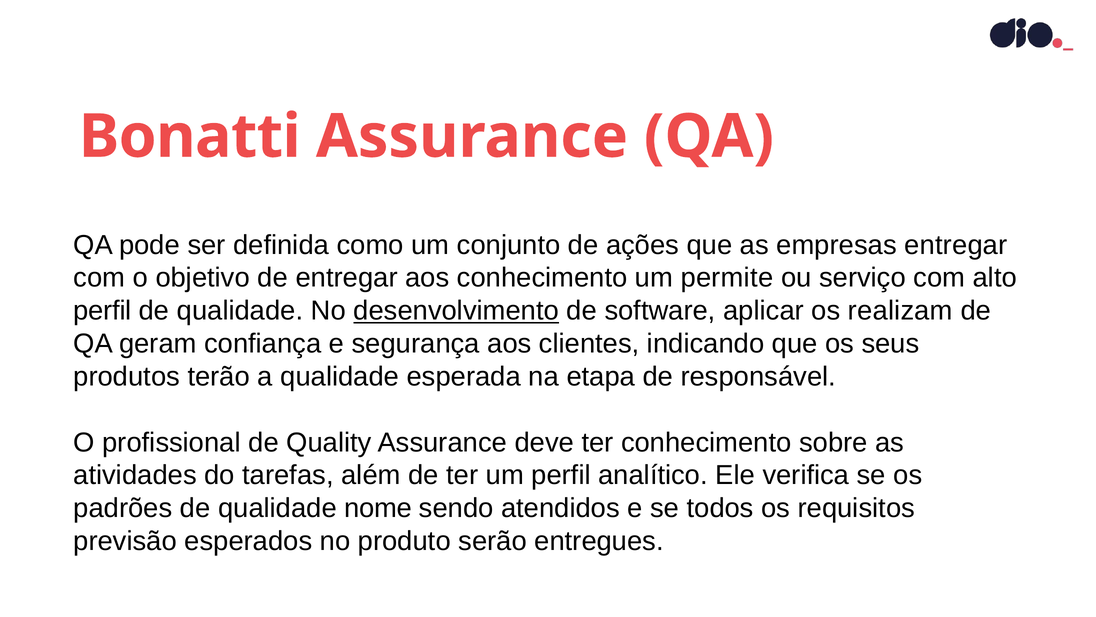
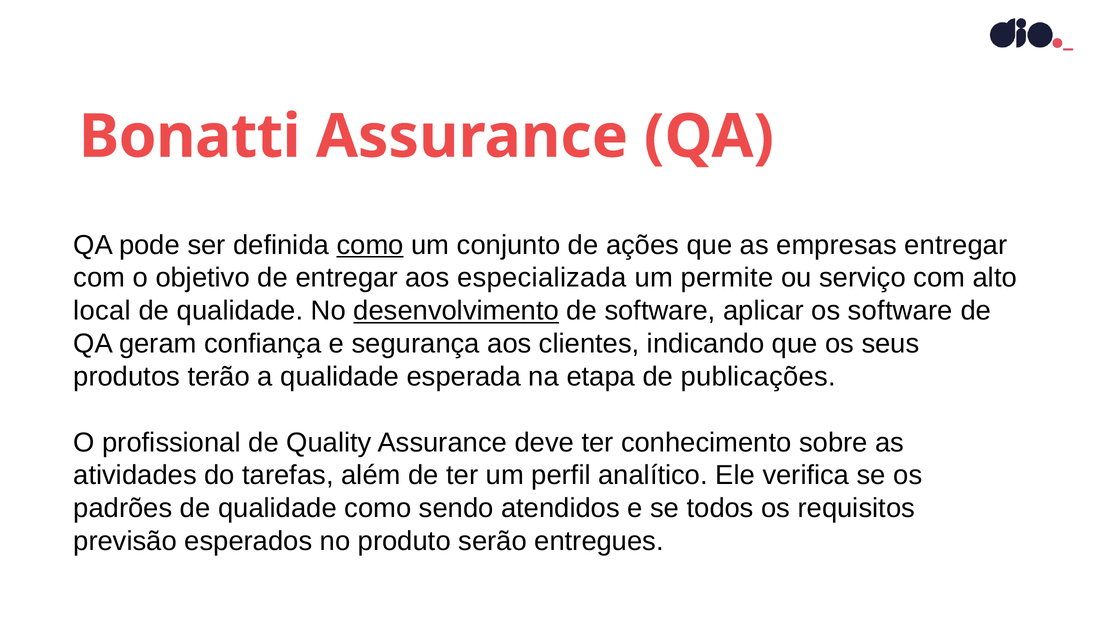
como at (370, 245) underline: none -> present
aos conhecimento: conhecimento -> especializada
perfil at (102, 311): perfil -> local
os realizam: realizam -> software
responsável: responsável -> publicações
qualidade nome: nome -> como
